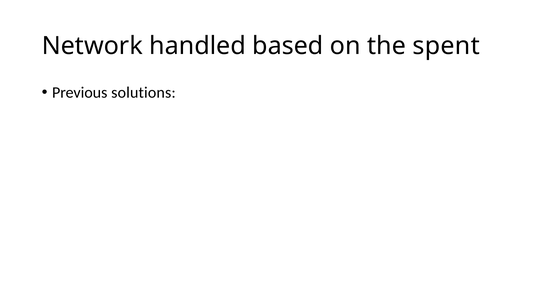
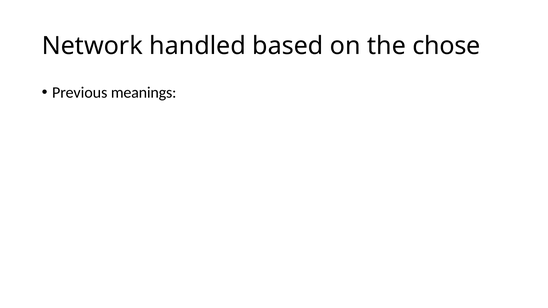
spent: spent -> chose
solutions: solutions -> meanings
